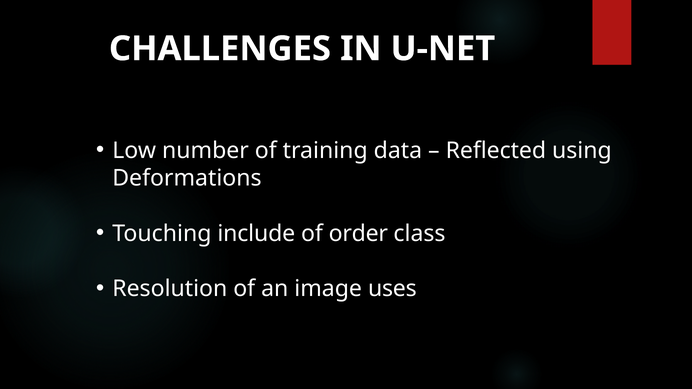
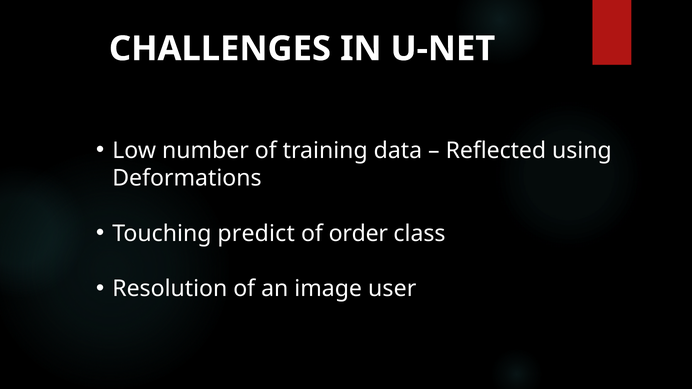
include: include -> predict
uses: uses -> user
